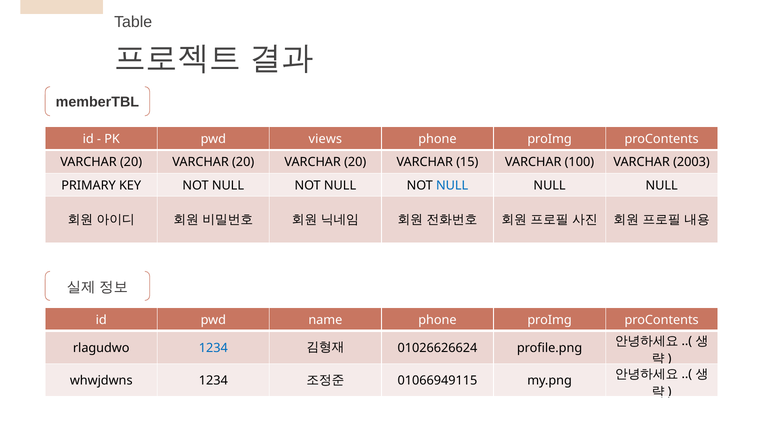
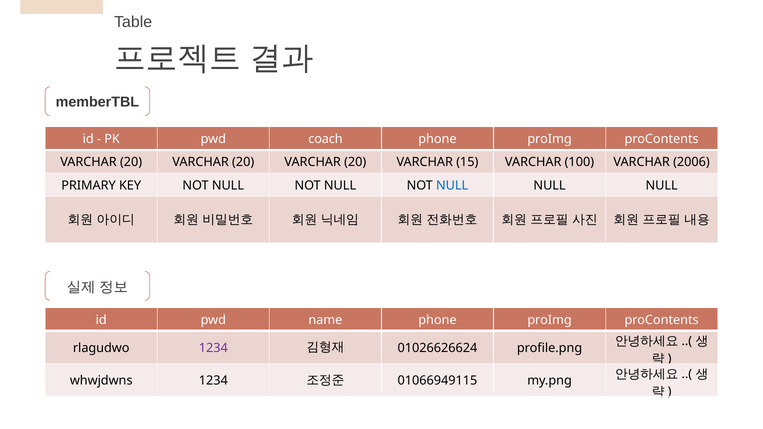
views: views -> coach
2003: 2003 -> 2006
1234 at (213, 348) colour: blue -> purple
